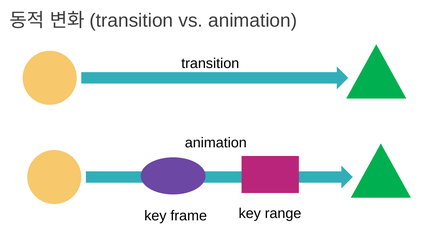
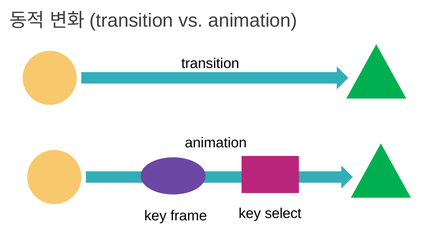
range: range -> select
